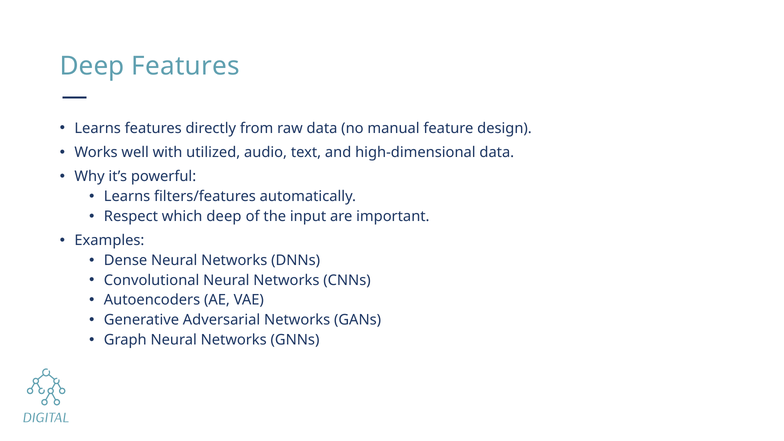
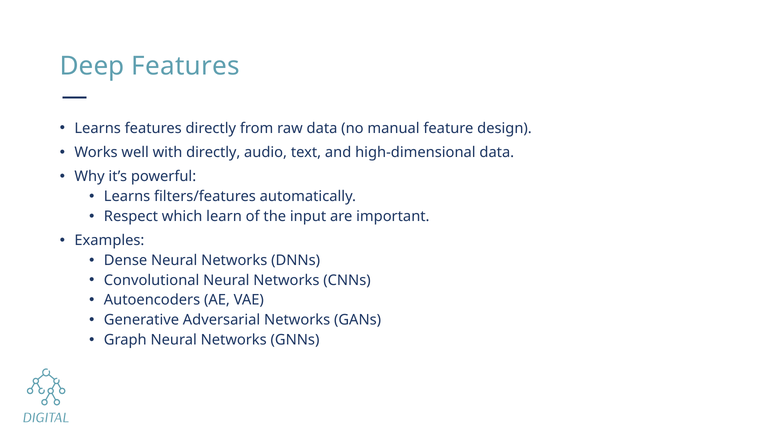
with utilized: utilized -> directly
which deep: deep -> learn
